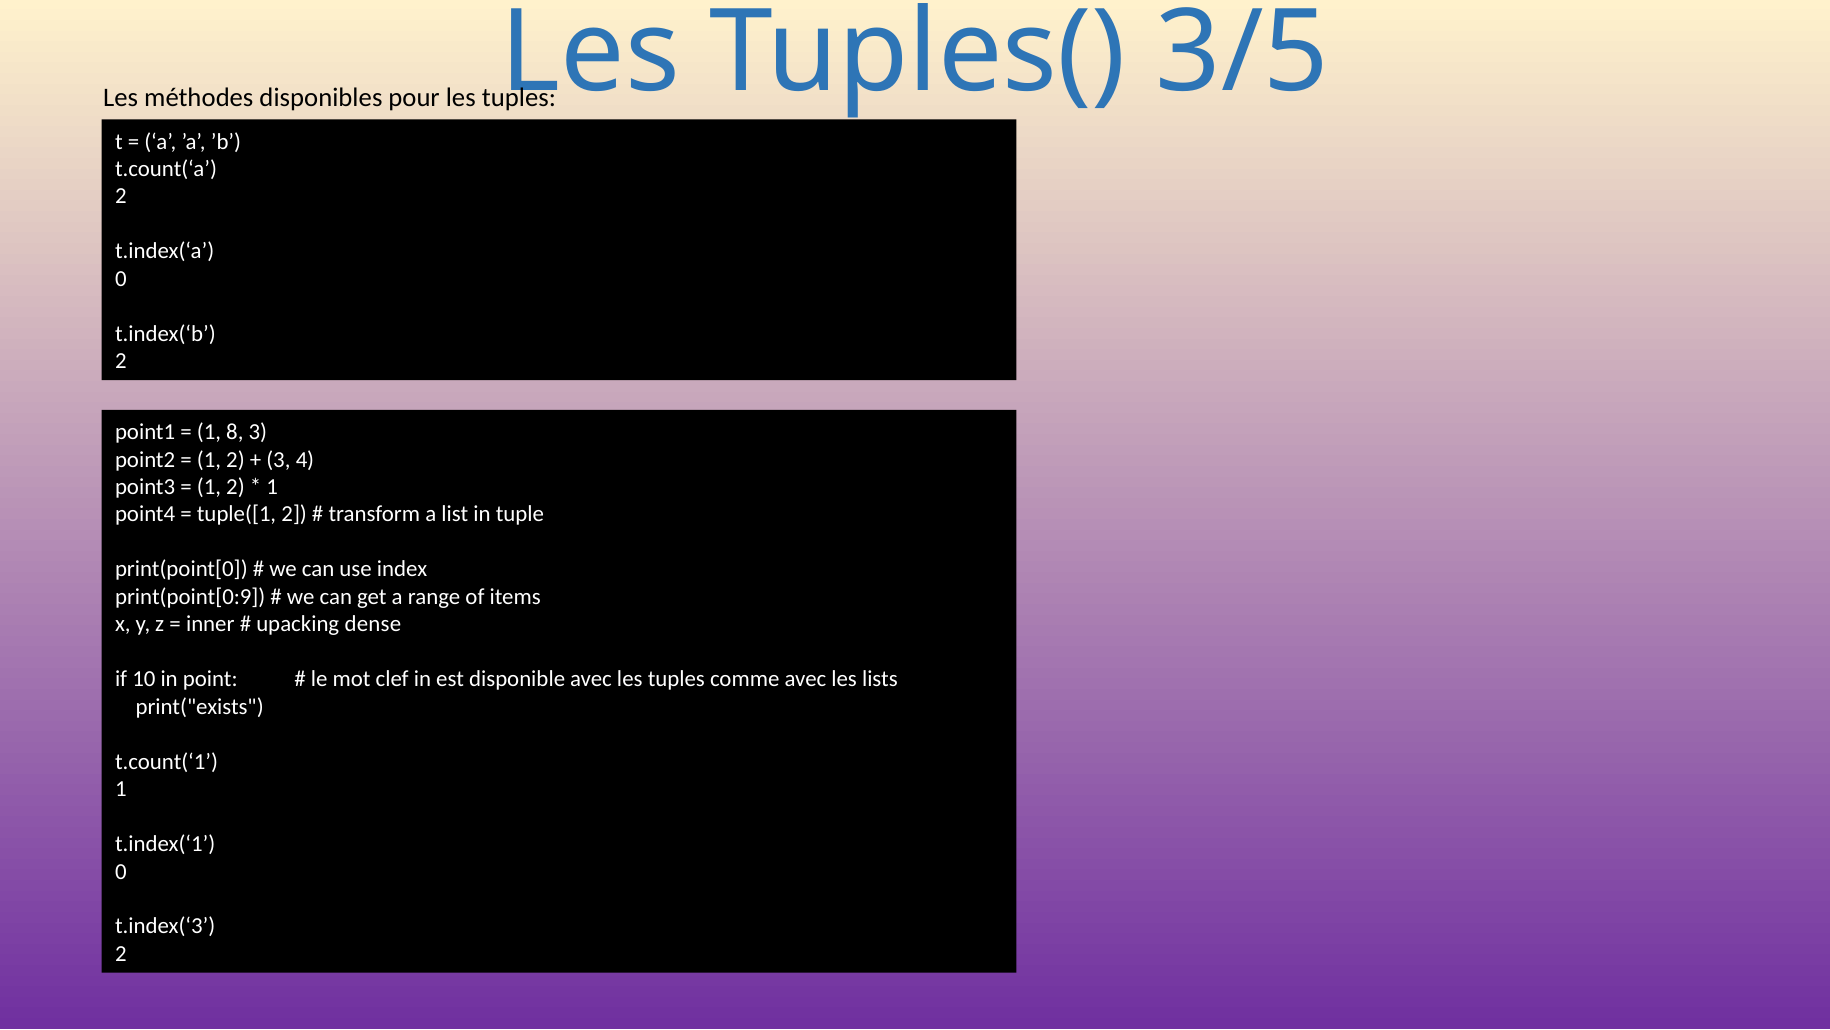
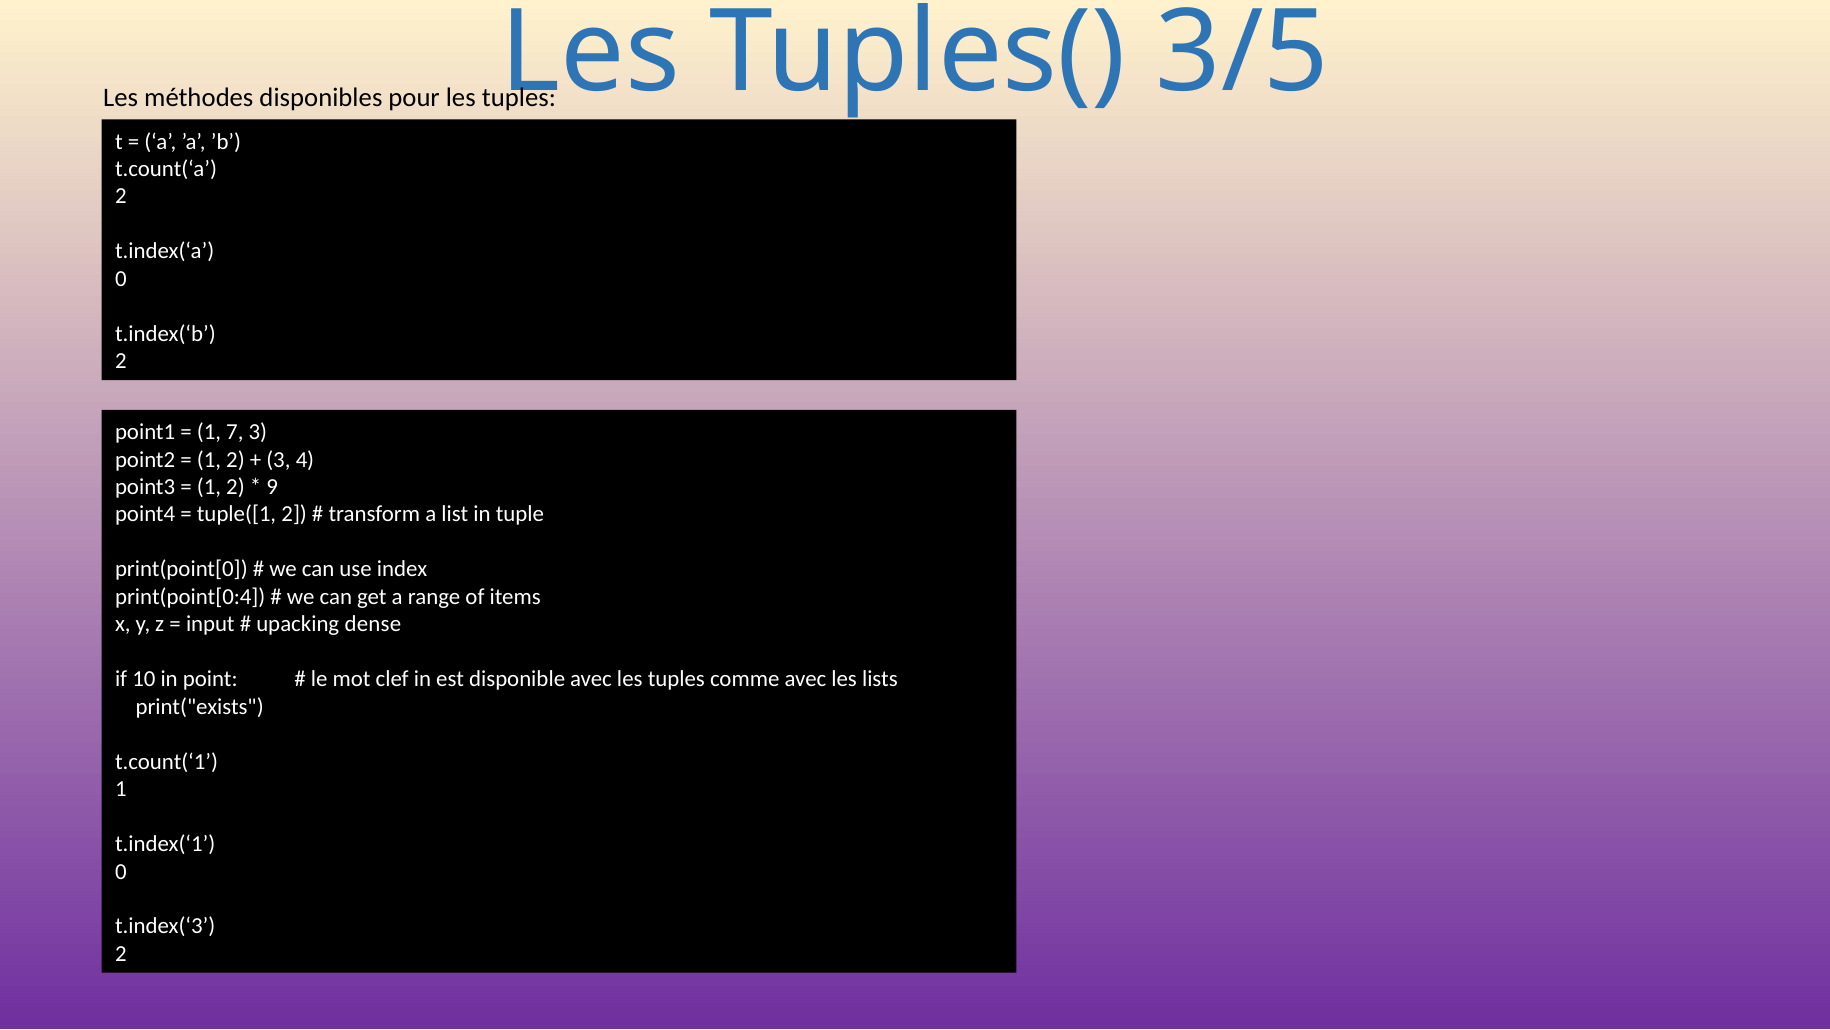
8: 8 -> 7
1 at (272, 487): 1 -> 9
print(point[0:9: print(point[0:9 -> print(point[0:4
inner: inner -> input
